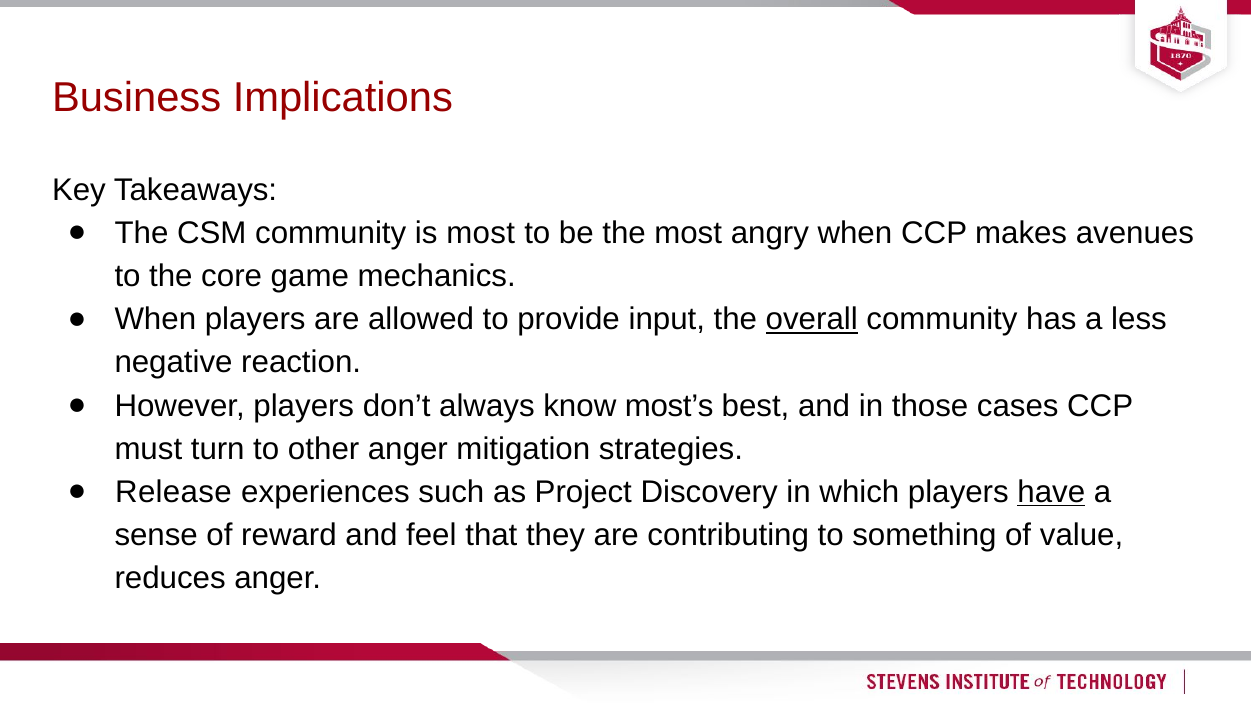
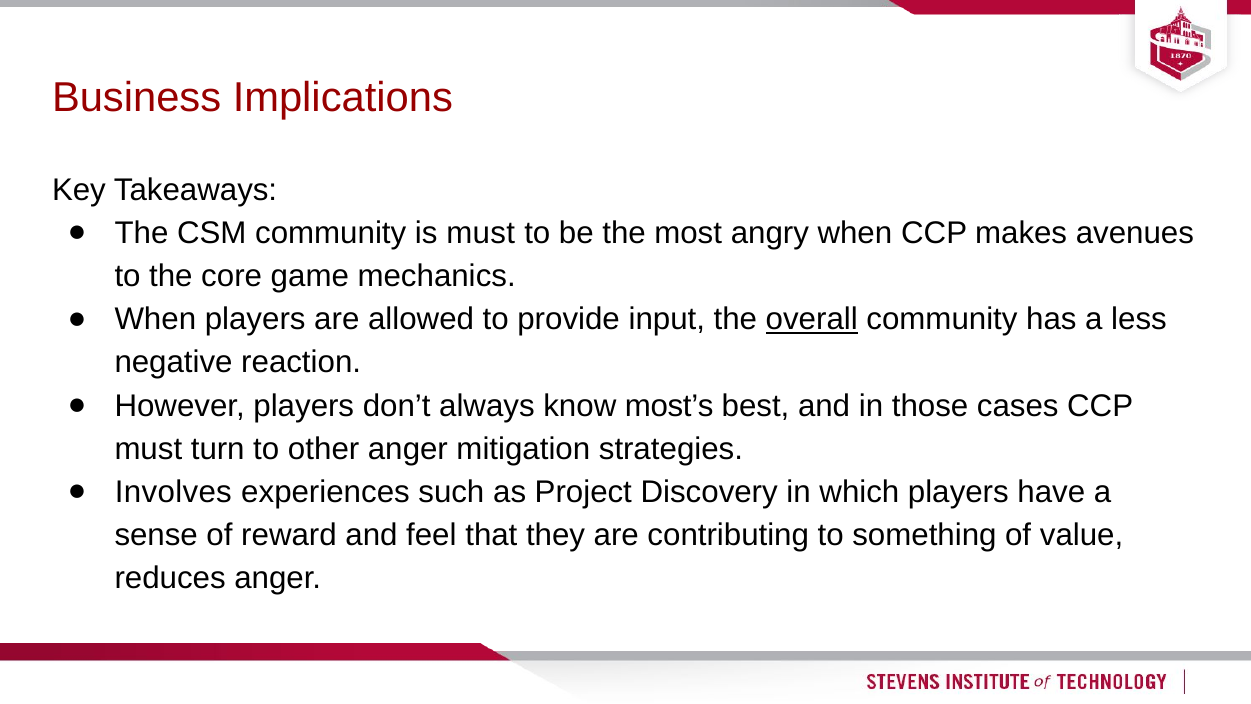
is most: most -> must
Release: Release -> Involves
have underline: present -> none
